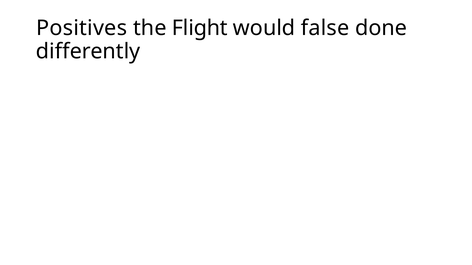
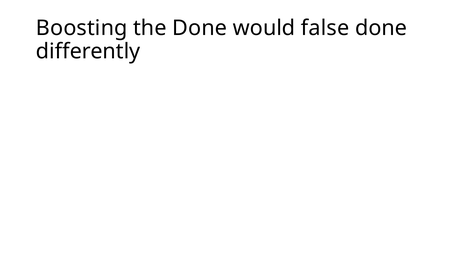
Positives: Positives -> Boosting
the Flight: Flight -> Done
